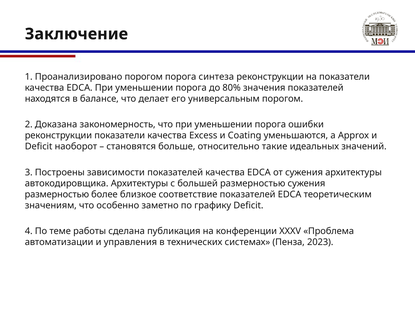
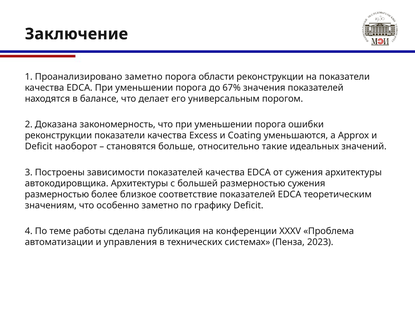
Проанализировано порогом: порогом -> заметно
синтеза: синтеза -> области
80%: 80% -> 67%
